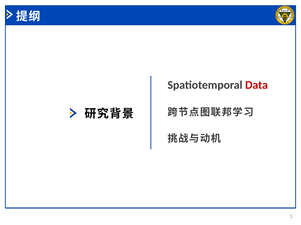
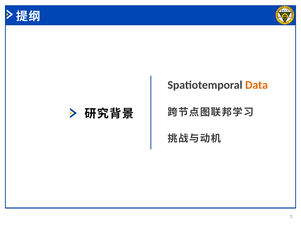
Data colour: red -> orange
